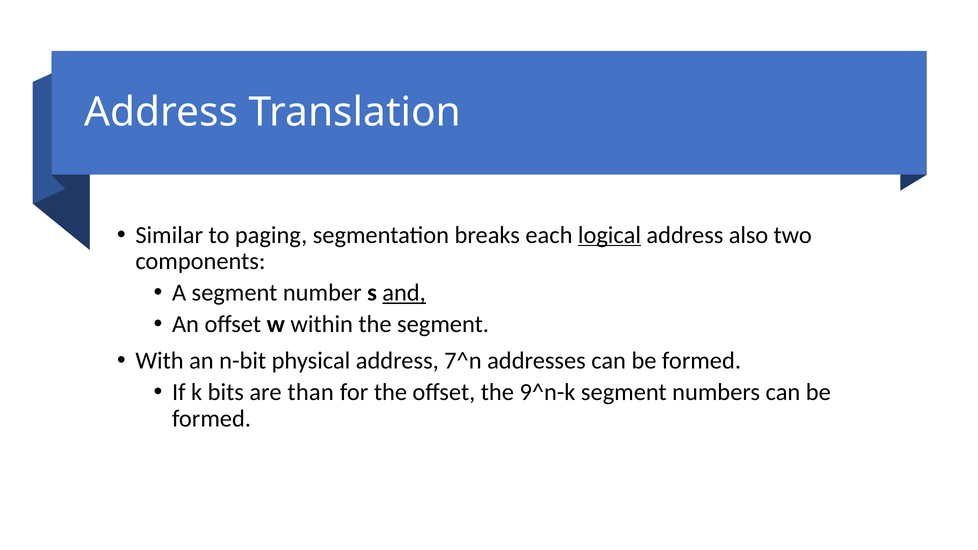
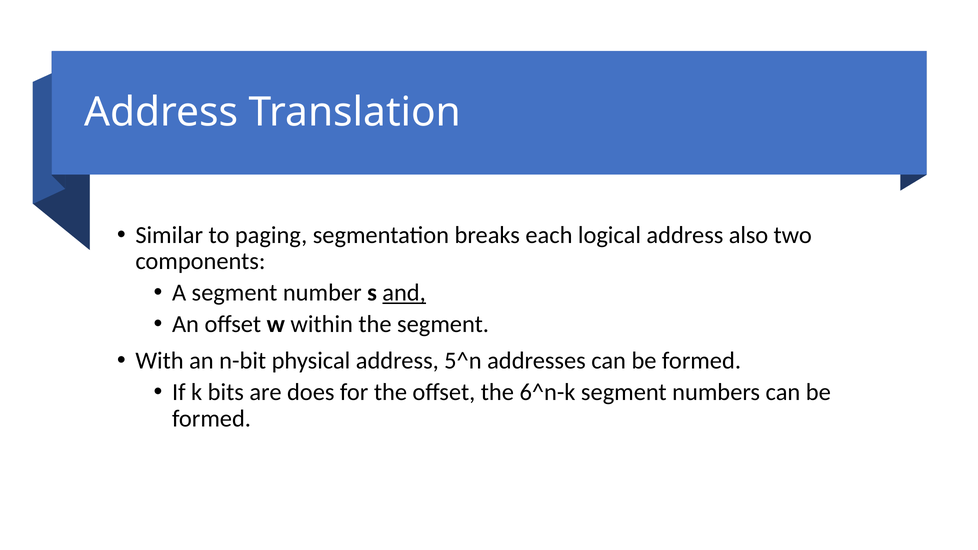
logical underline: present -> none
7^n: 7^n -> 5^n
than: than -> does
9^n-k: 9^n-k -> 6^n-k
